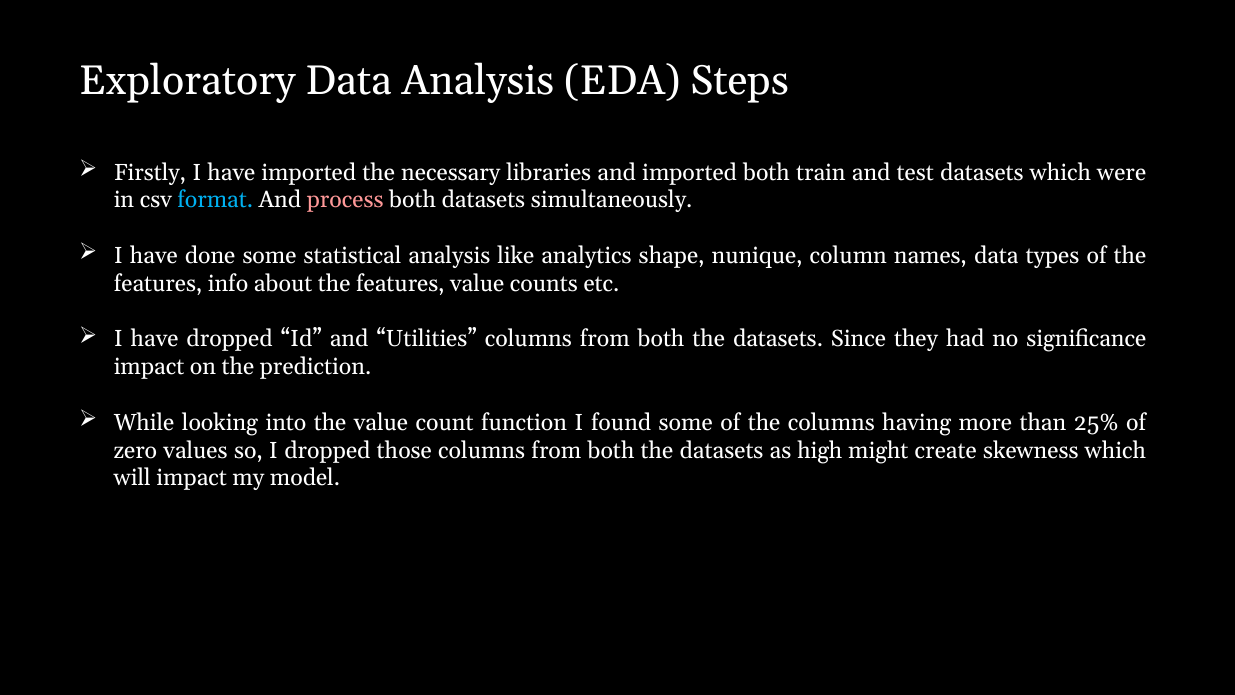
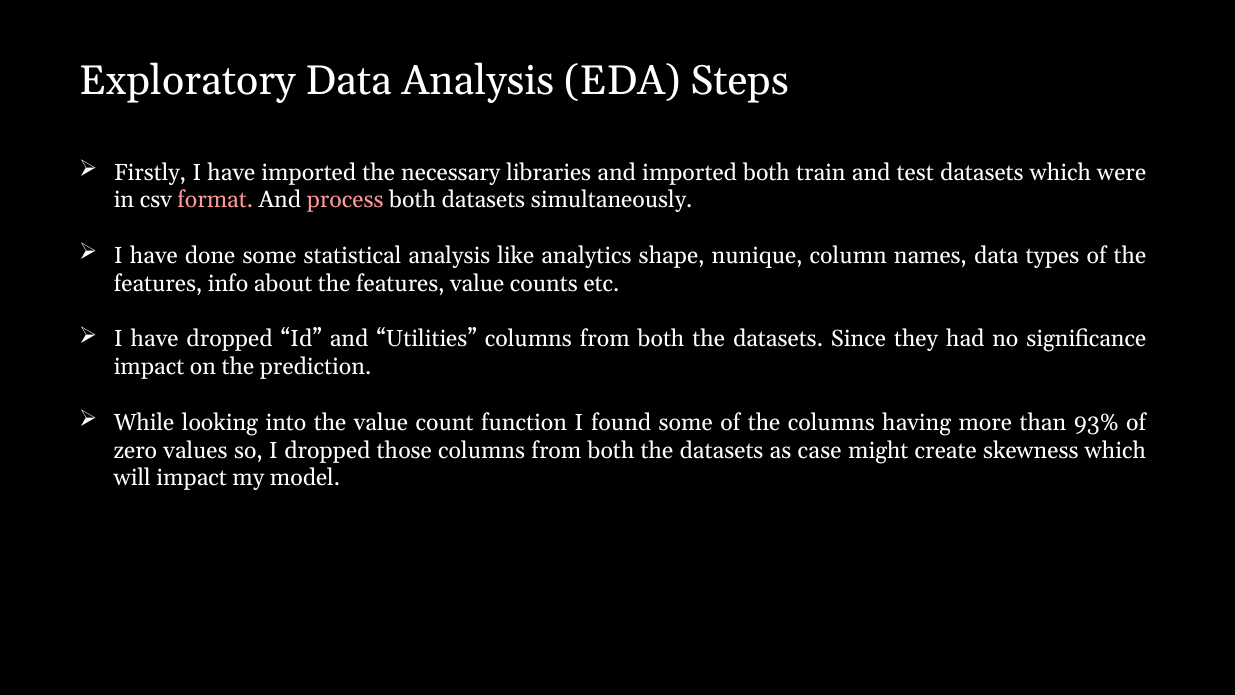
format colour: light blue -> pink
25%: 25% -> 93%
high: high -> case
